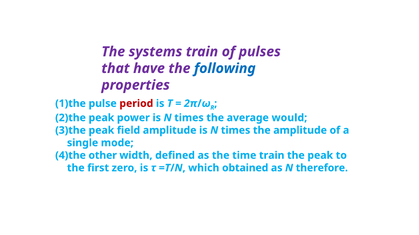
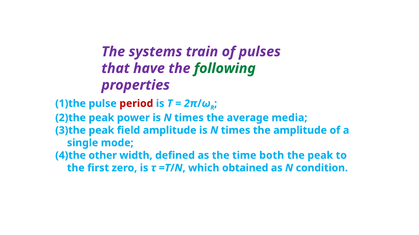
following colour: blue -> green
would: would -> media
time train: train -> both
therefore: therefore -> condition
